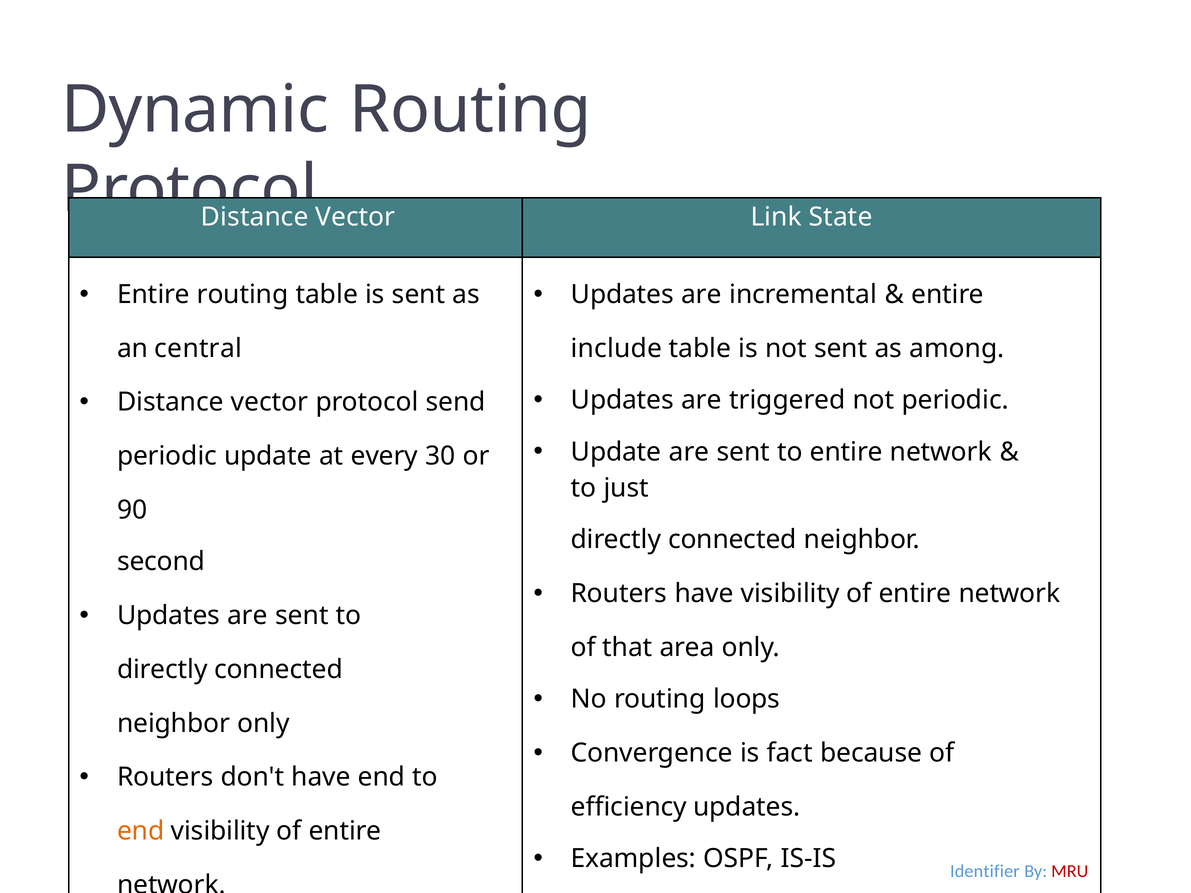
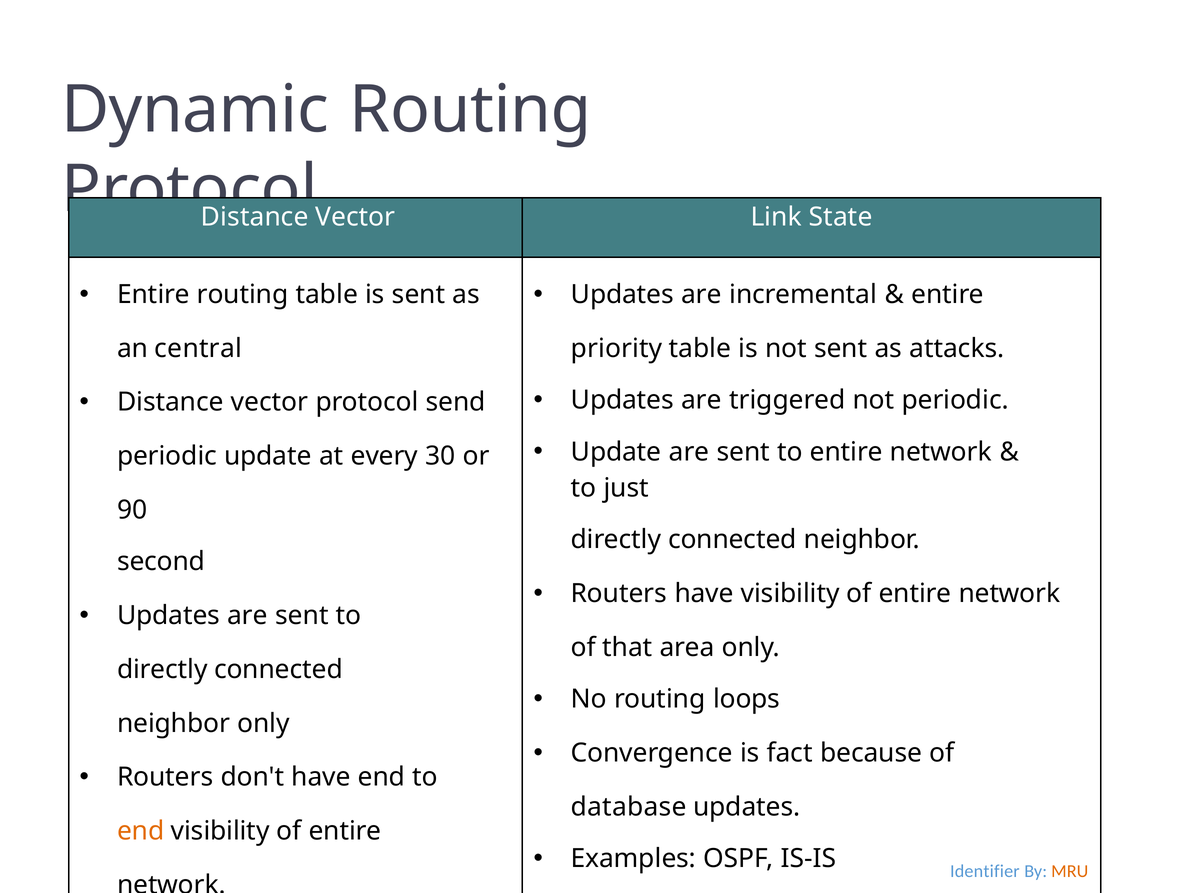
include: include -> priority
among: among -> attacks
efficiency: efficiency -> database
MRU colour: red -> orange
